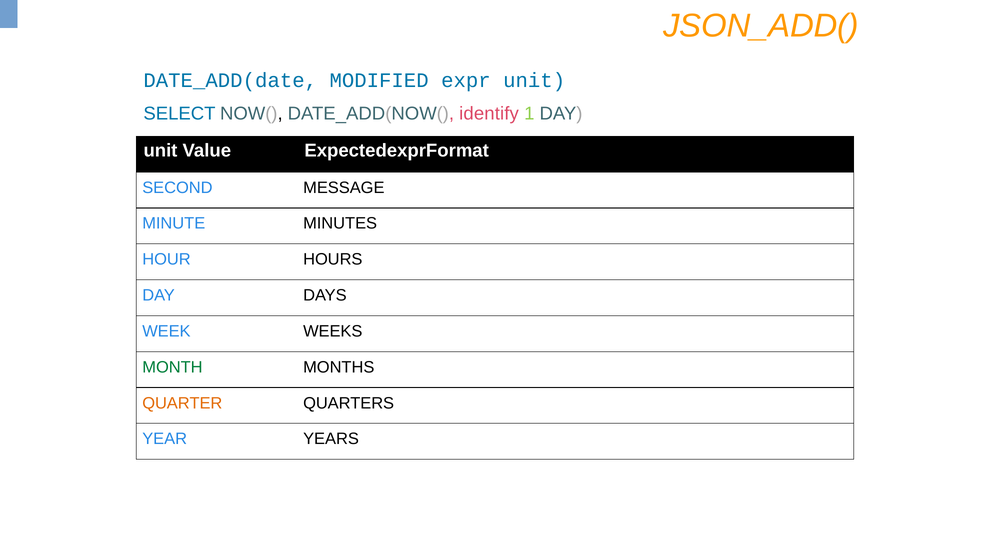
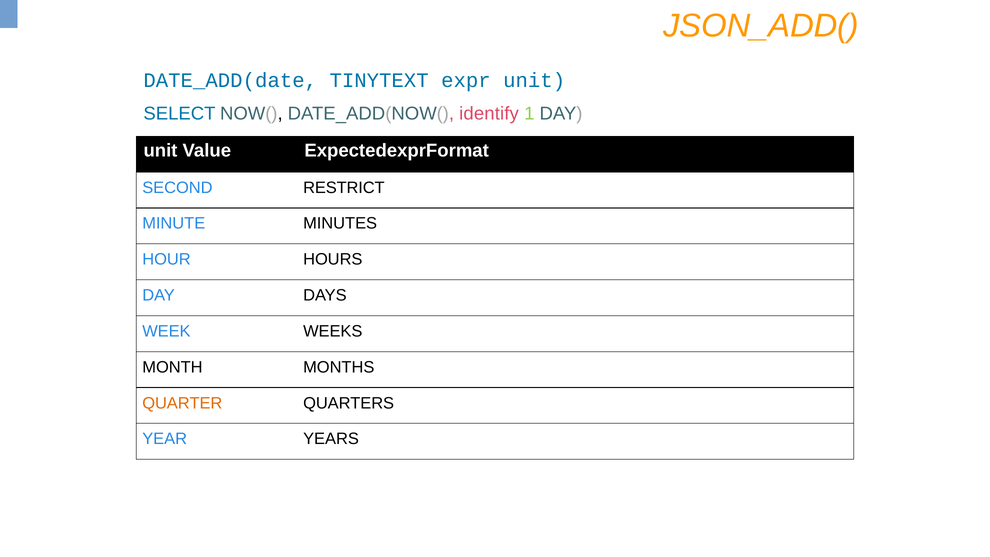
MODIFIED: MODIFIED -> TINYTEXT
MESSAGE: MESSAGE -> RESTRICT
MONTH colour: green -> black
